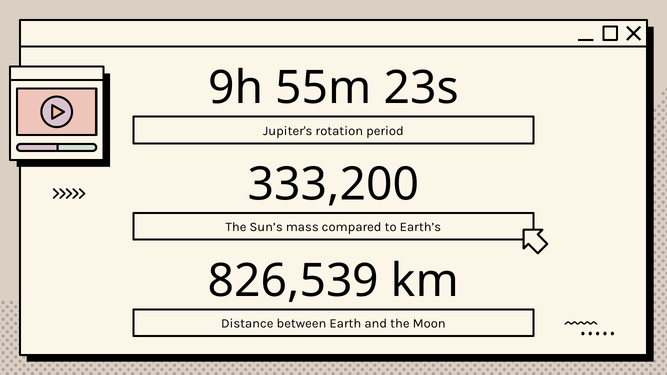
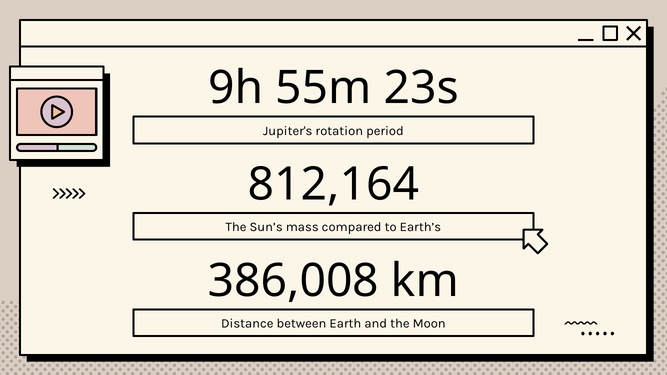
333,200: 333,200 -> 812,164
826,539: 826,539 -> 386,008
